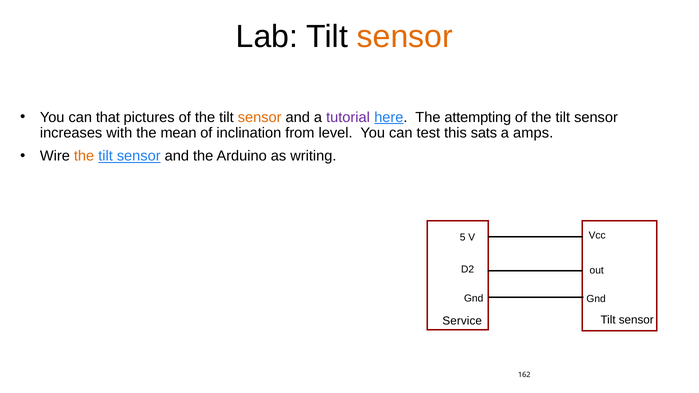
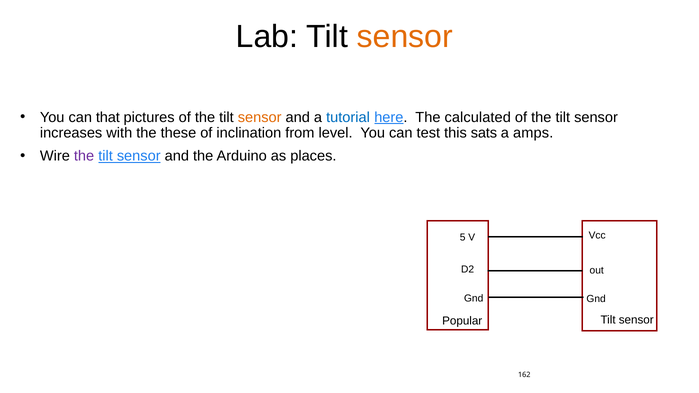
tutorial colour: purple -> blue
attempting: attempting -> calculated
mean: mean -> these
the at (84, 156) colour: orange -> purple
writing: writing -> places
Service: Service -> Popular
